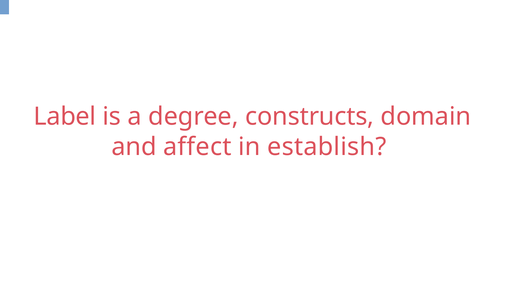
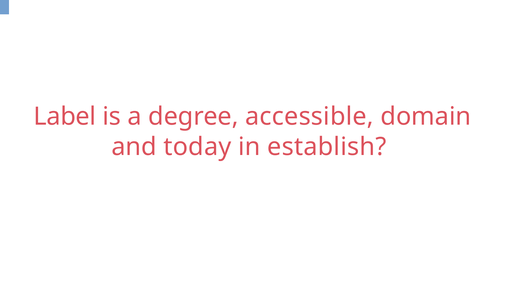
constructs: constructs -> accessible
affect: affect -> today
